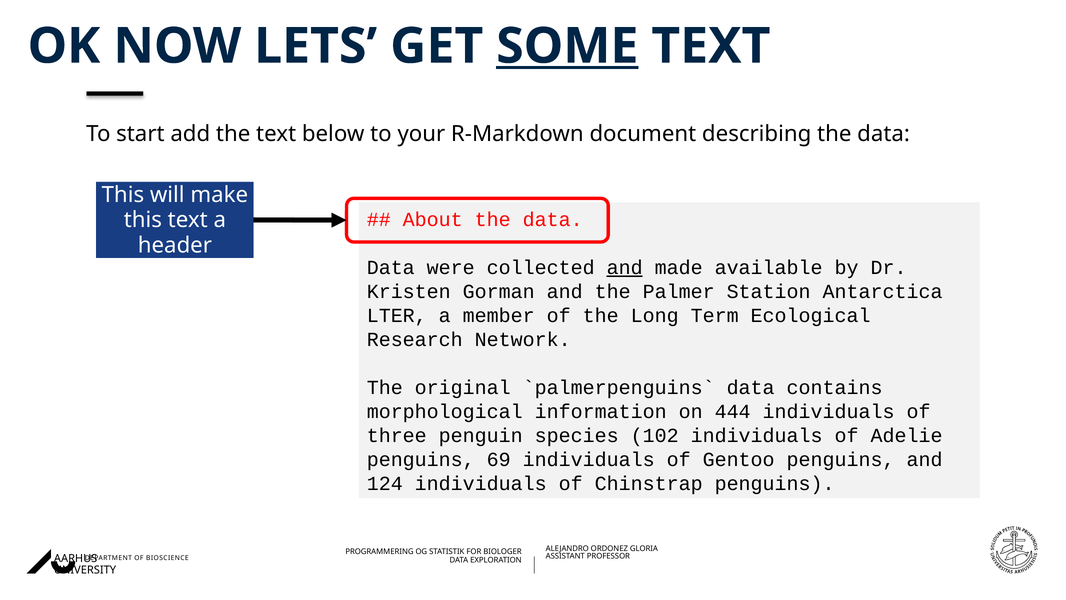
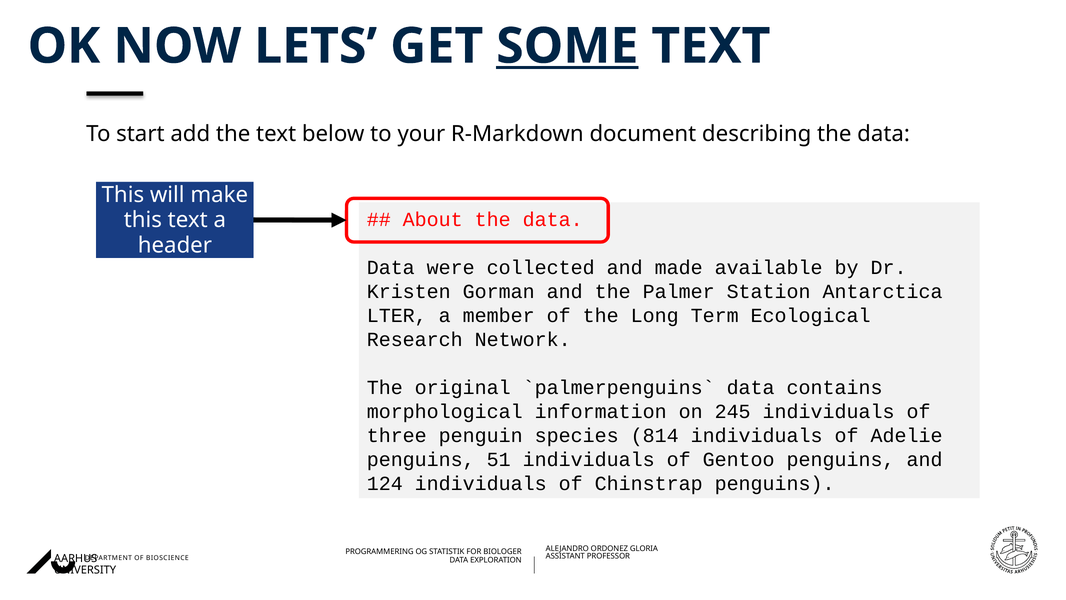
and at (625, 268) underline: present -> none
444: 444 -> 245
102: 102 -> 814
69: 69 -> 51
